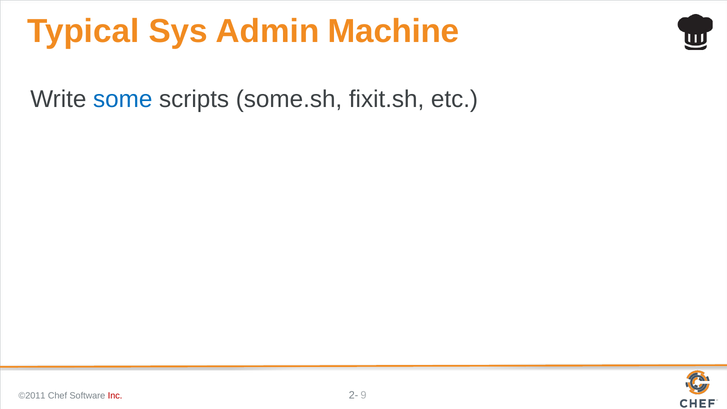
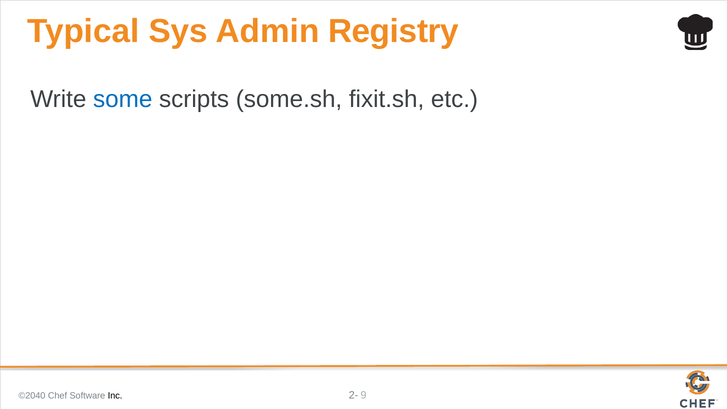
Machine: Machine -> Registry
©2011: ©2011 -> ©2040
Inc colour: red -> black
